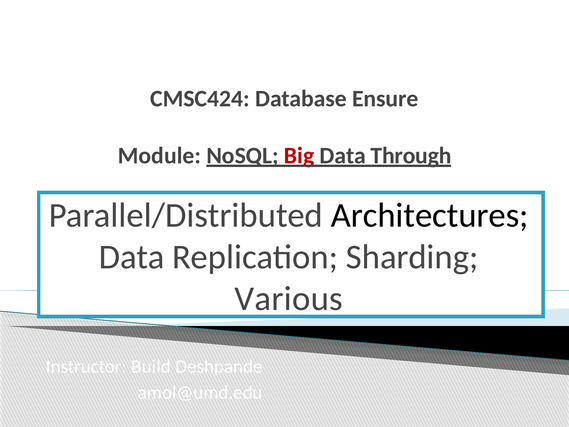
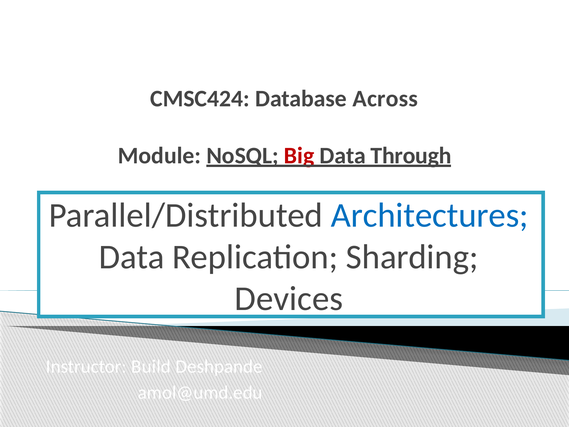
Ensure: Ensure -> Across
Architectures colour: black -> blue
Various: Various -> Devices
